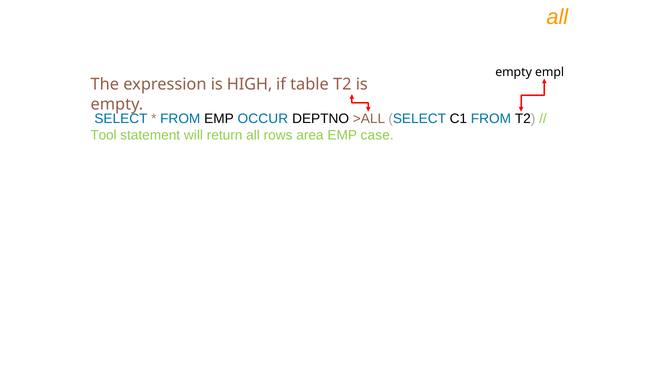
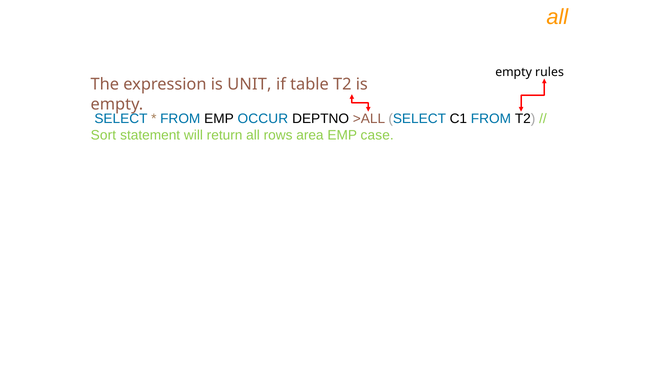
empl: empl -> rules
HIGH: HIGH -> UNIT
Tool: Tool -> Sort
